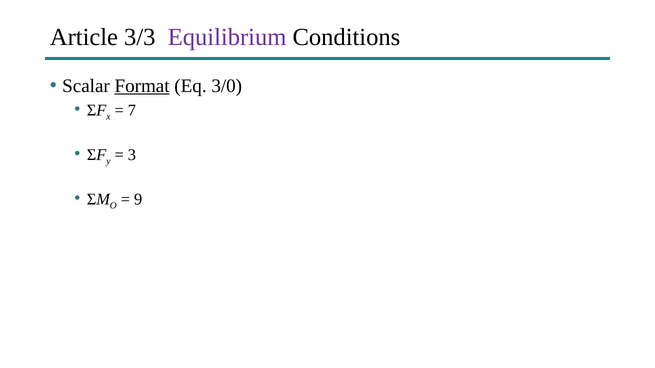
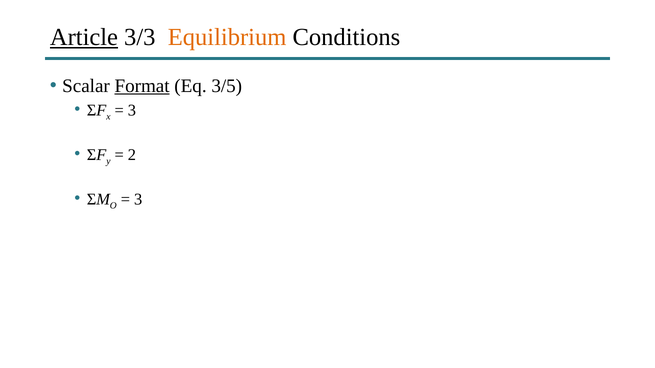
Article underline: none -> present
Equilibrium colour: purple -> orange
3/0: 3/0 -> 3/5
7 at (132, 110): 7 -> 3
3: 3 -> 2
9 at (138, 200): 9 -> 3
